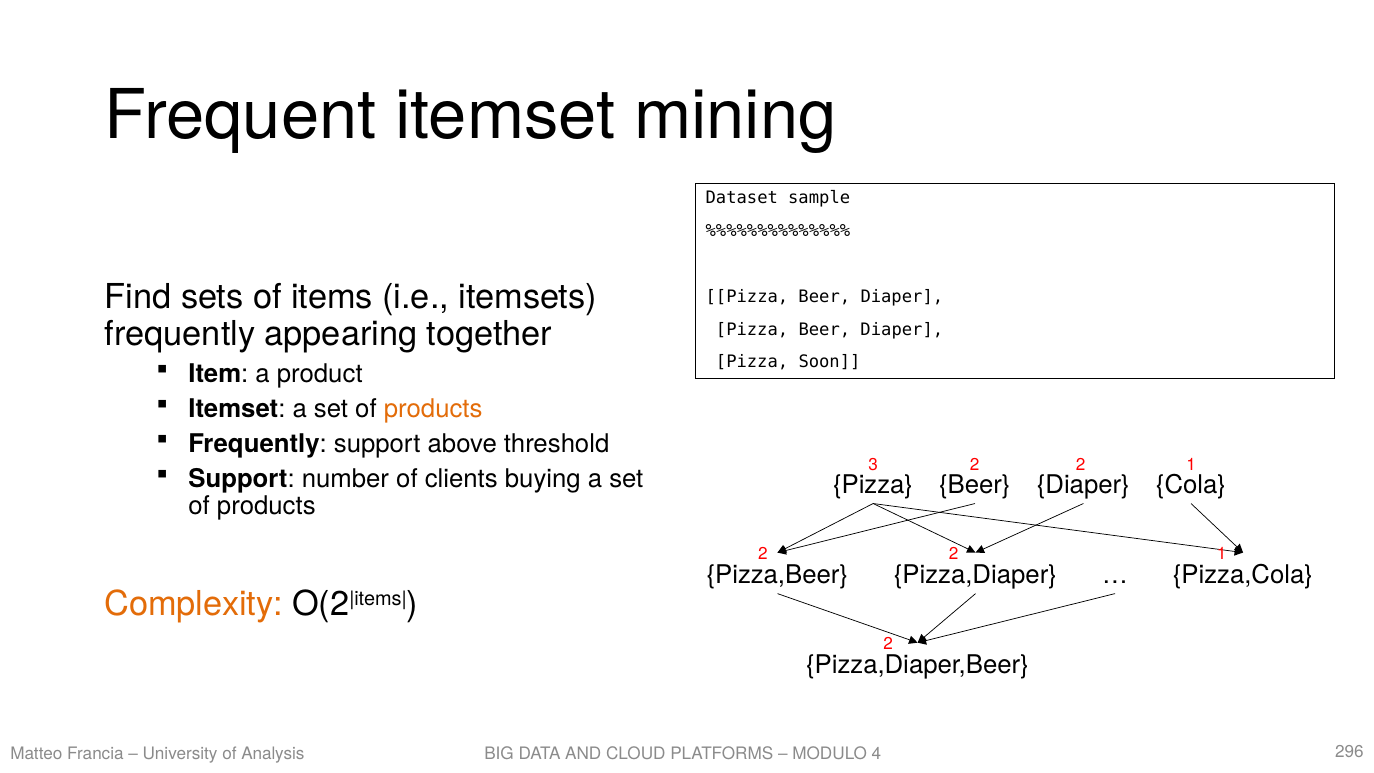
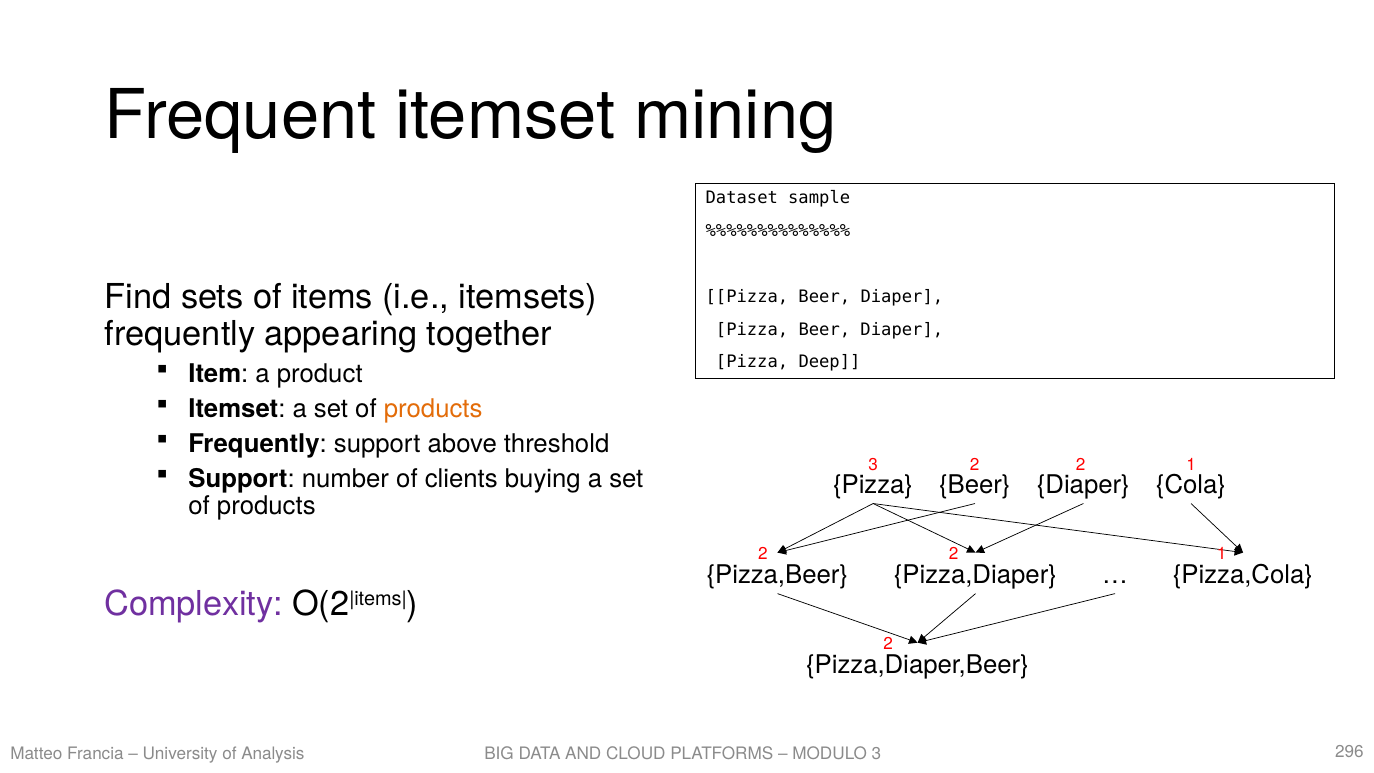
Soon: Soon -> Deep
Complexity colour: orange -> purple
4 at (876, 753): 4 -> 3
